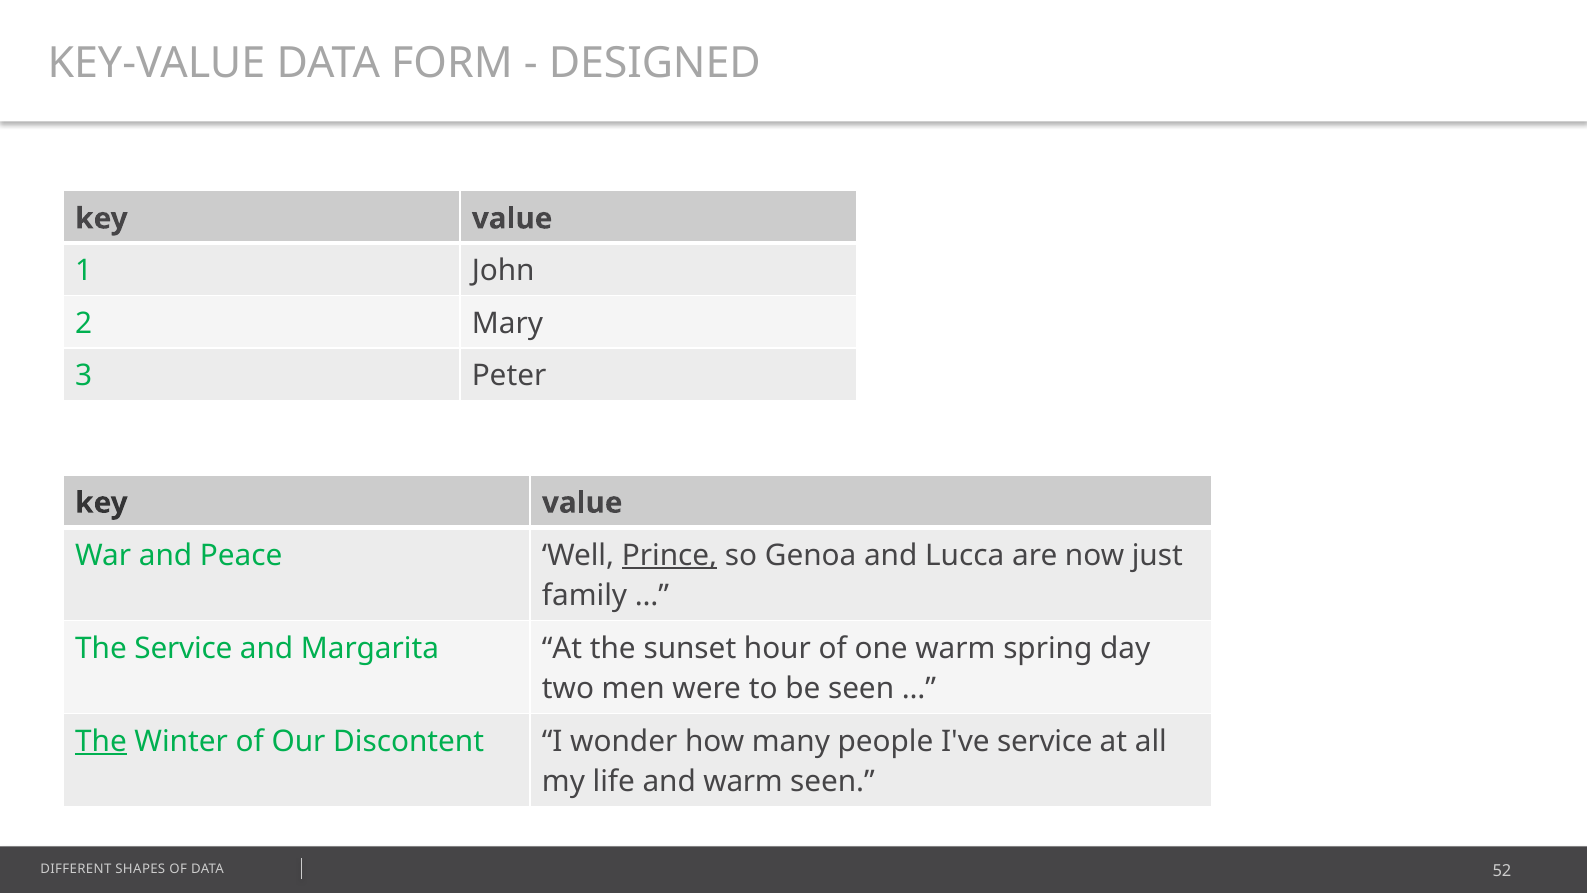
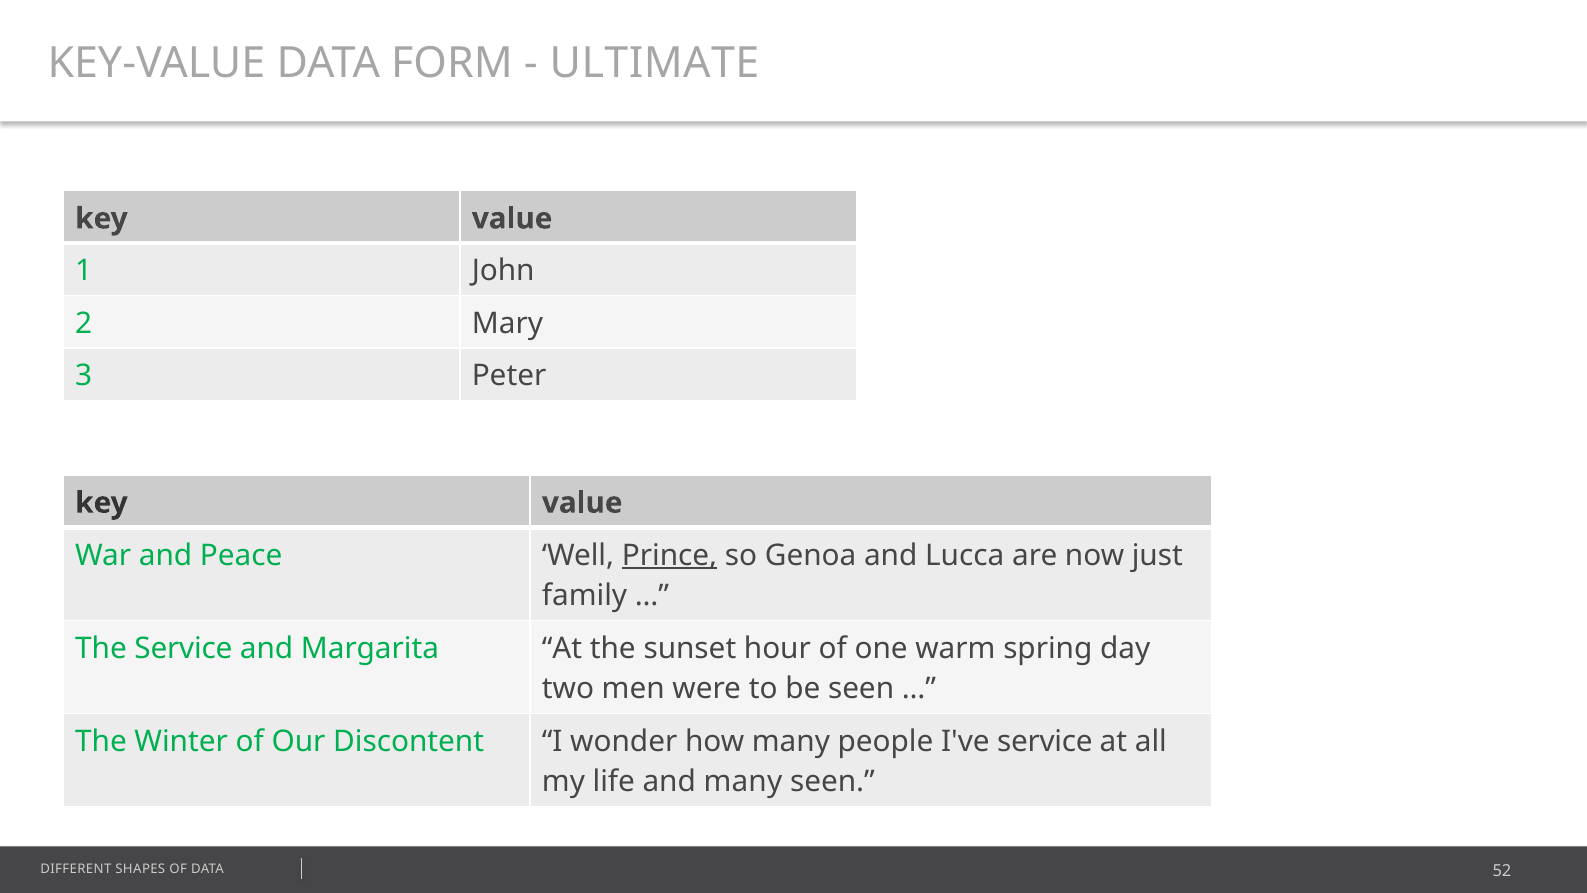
DESIGNED: DESIGNED -> ULTIMATE
The at (101, 741) underline: present -> none
and warm: warm -> many
